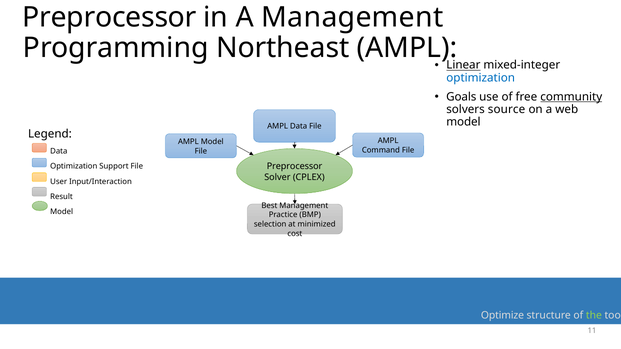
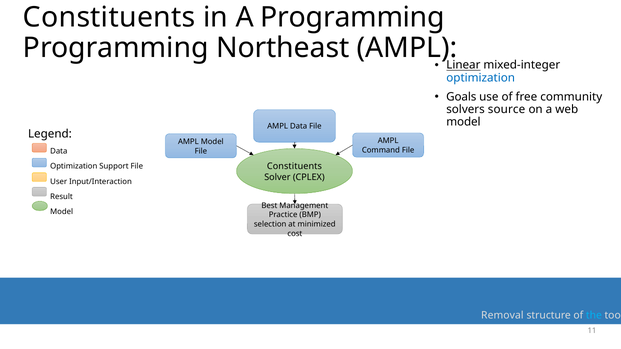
Preprocessor at (109, 17): Preprocessor -> Constituents
A Management: Management -> Programming
community underline: present -> none
Preprocessor at (295, 166): Preprocessor -> Constituents
Optimize: Optimize -> Removal
the colour: light green -> light blue
